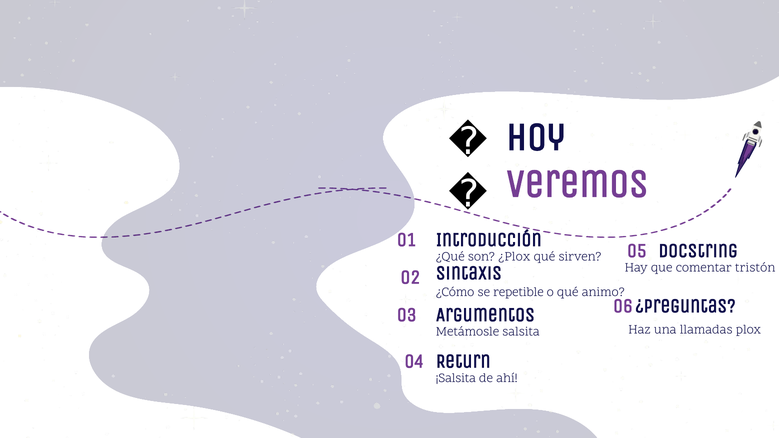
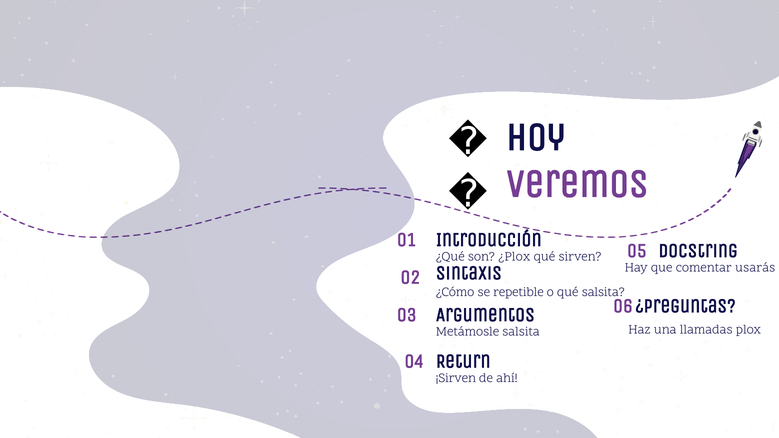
tristón: tristón -> usarás
qué animo: animo -> salsita
¡Salsita: ¡Salsita -> ¡Sirven
